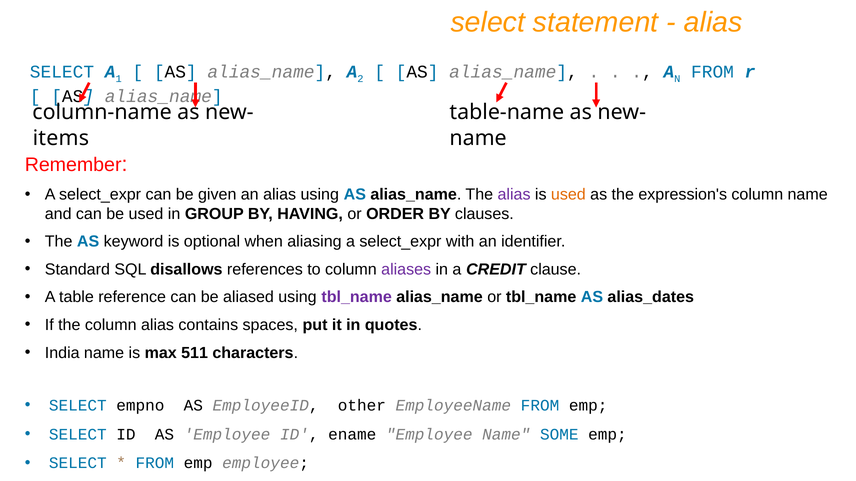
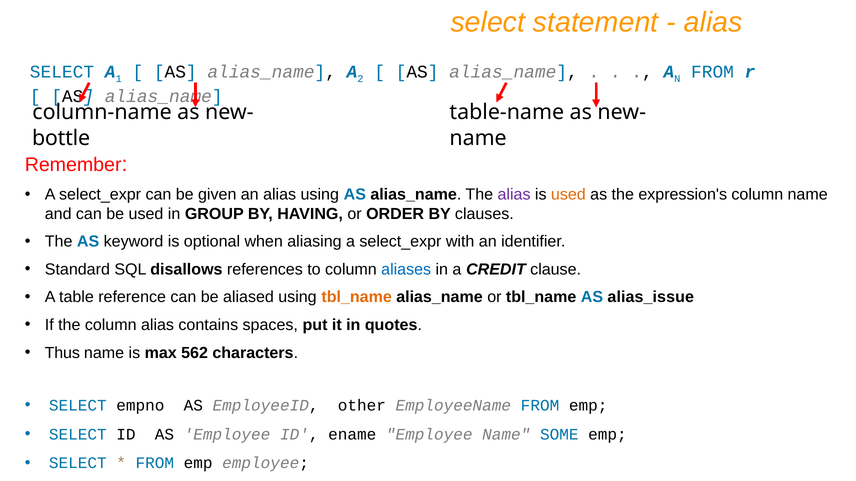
items: items -> bottle
aliases colour: purple -> blue
tbl_name at (357, 298) colour: purple -> orange
alias_dates: alias_dates -> alias_issue
India: India -> Thus
511: 511 -> 562
